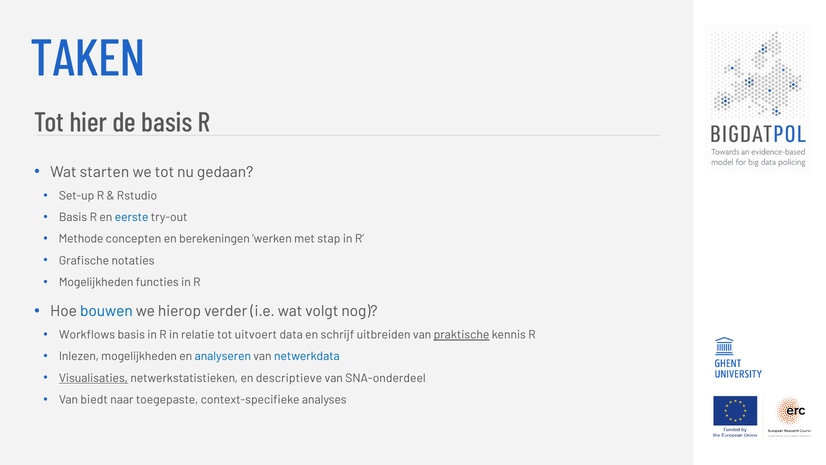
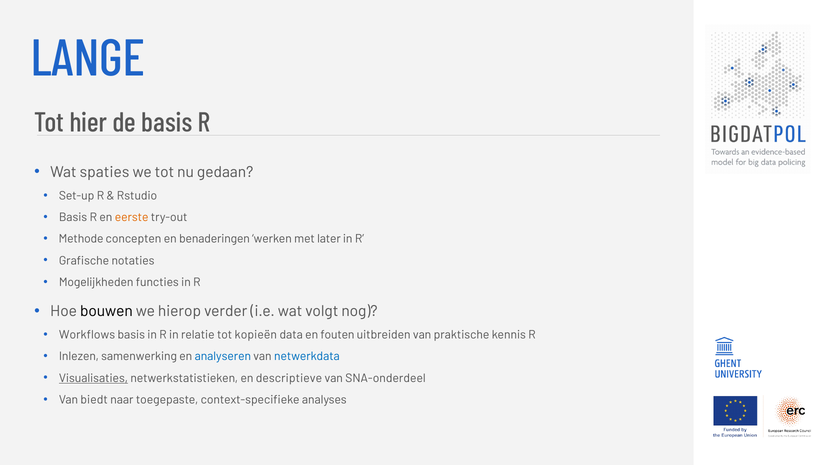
TAKEN: TAKEN -> LANGE
starten: starten -> spaties
eerste colour: blue -> orange
berekeningen: berekeningen -> benaderingen
stap: stap -> later
bouwen colour: blue -> black
uitvoert: uitvoert -> kopieën
schrijf: schrijf -> fouten
praktische underline: present -> none
Inlezen mogelijkheden: mogelijkheden -> samenwerking
